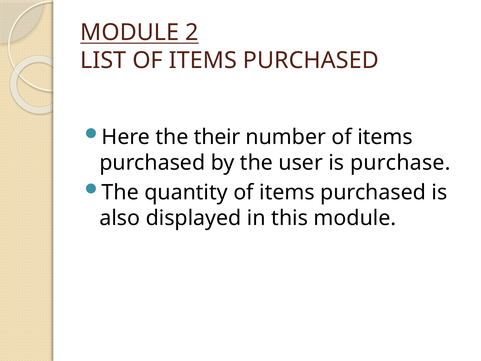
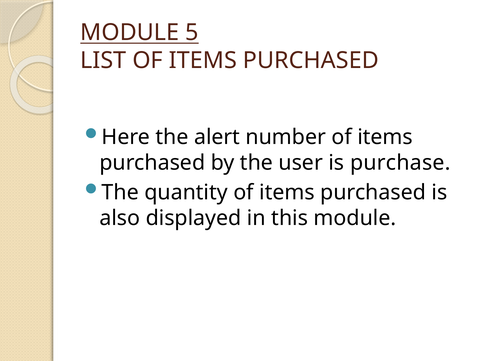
2: 2 -> 5
their: their -> alert
